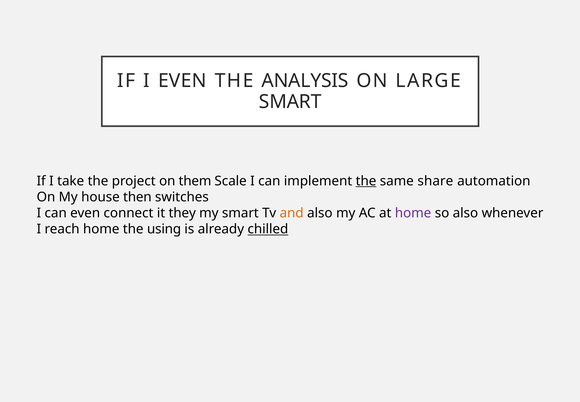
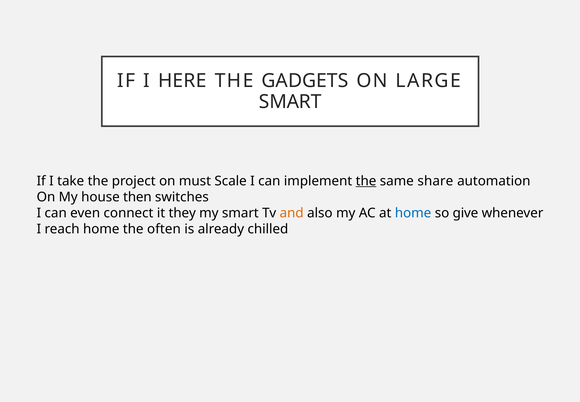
I EVEN: EVEN -> HERE
ANALYSIS: ANALYSIS -> GADGETS
them: them -> must
home at (413, 213) colour: purple -> blue
so also: also -> give
using: using -> often
chilled underline: present -> none
